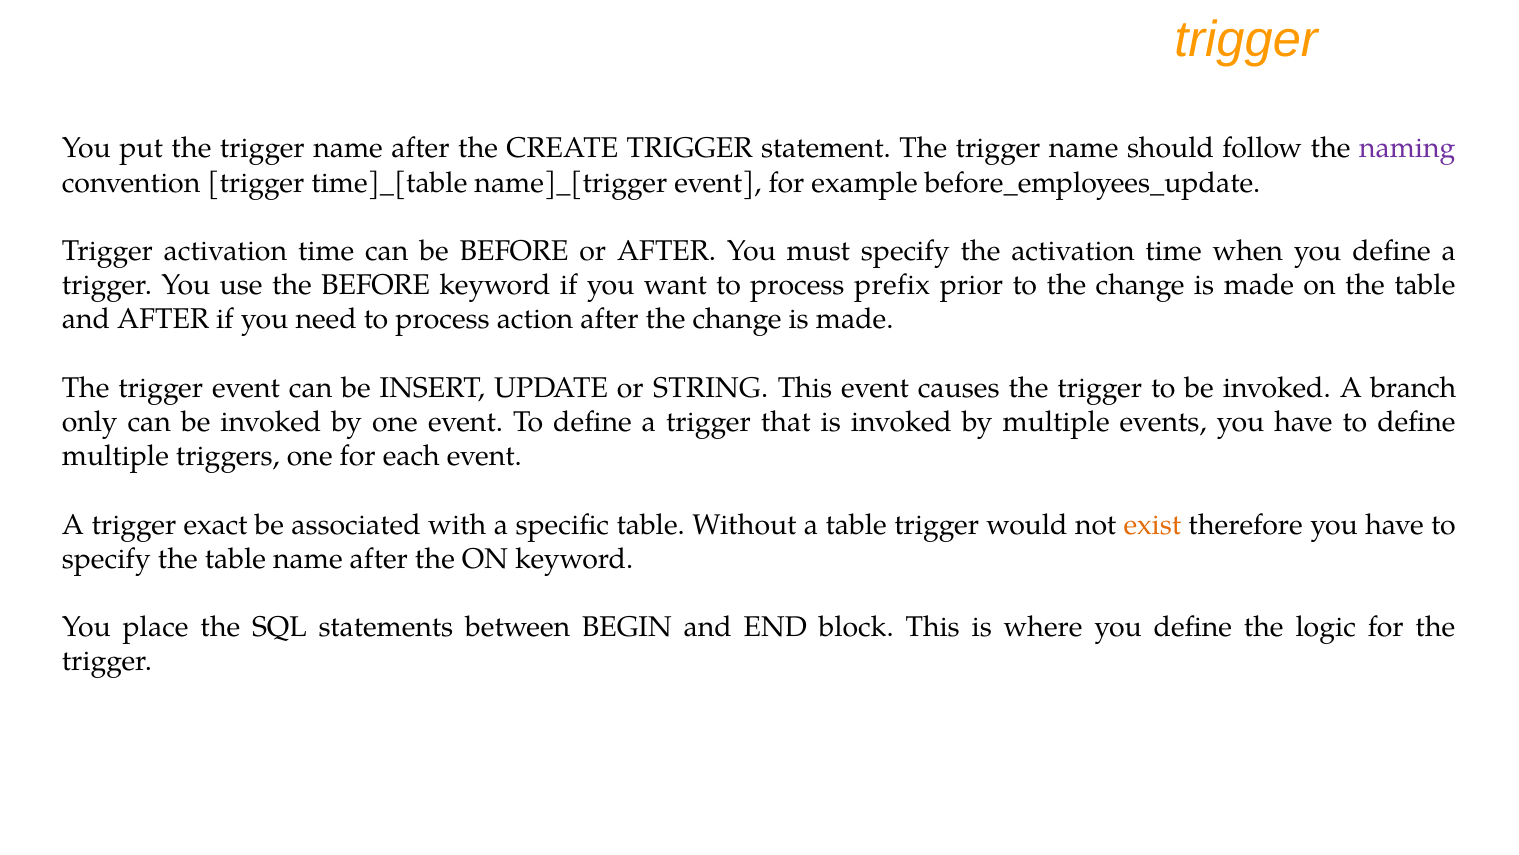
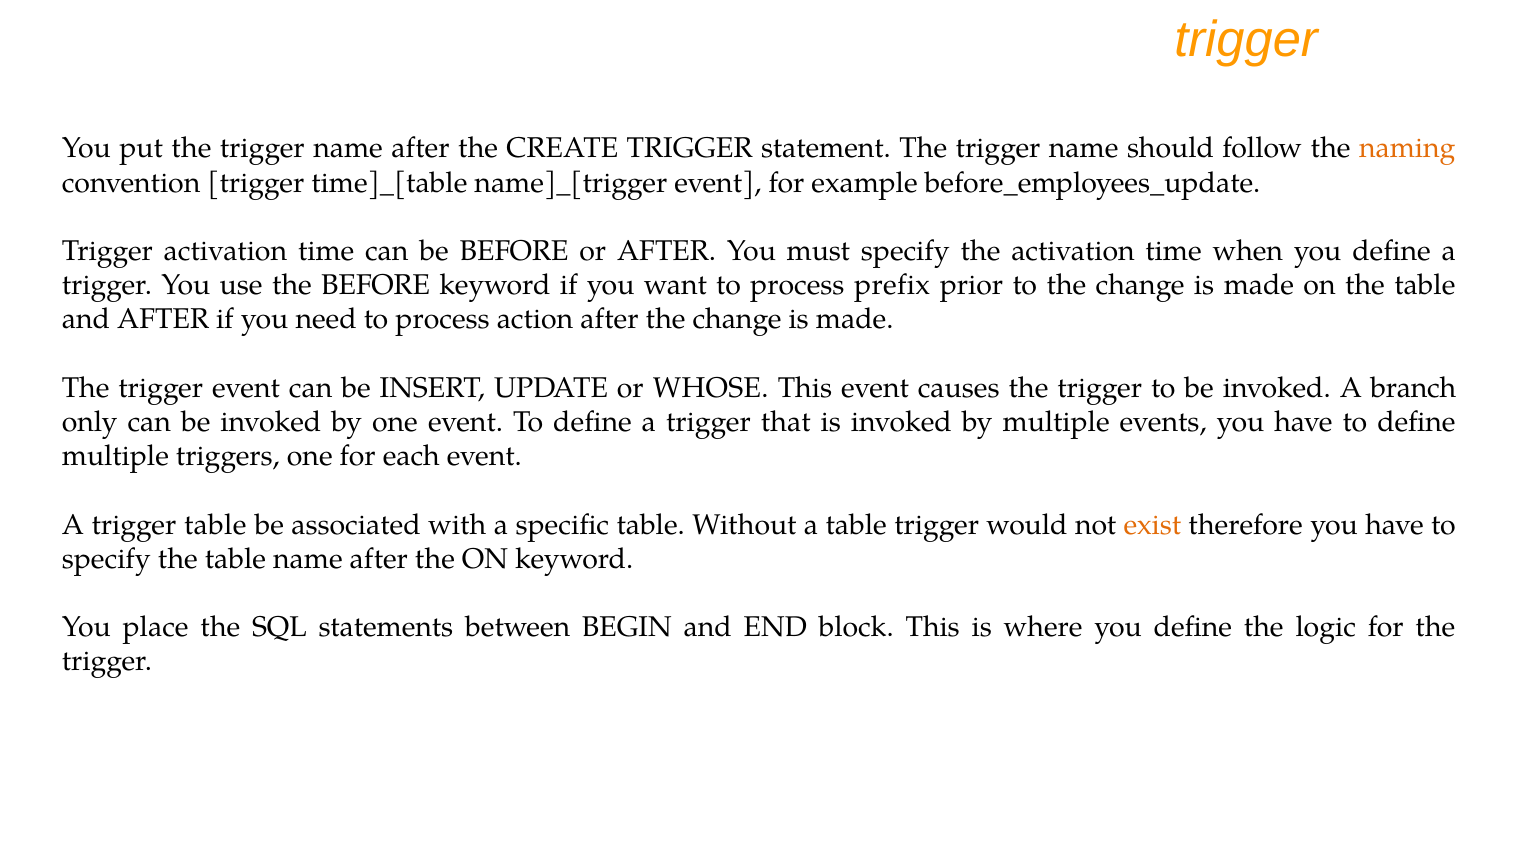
naming colour: purple -> orange
STRING: STRING -> WHOSE
trigger exact: exact -> table
